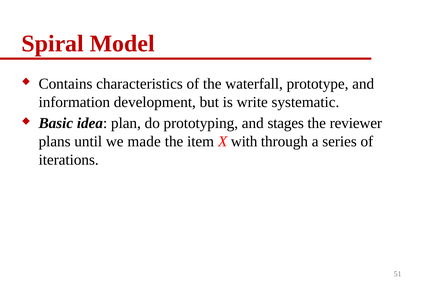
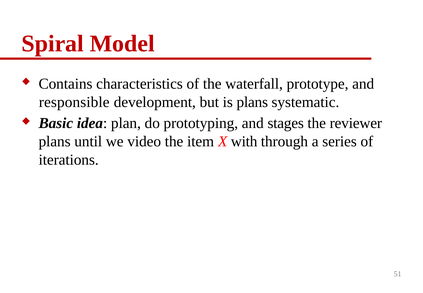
information: information -> responsible
is write: write -> plans
made: made -> video
